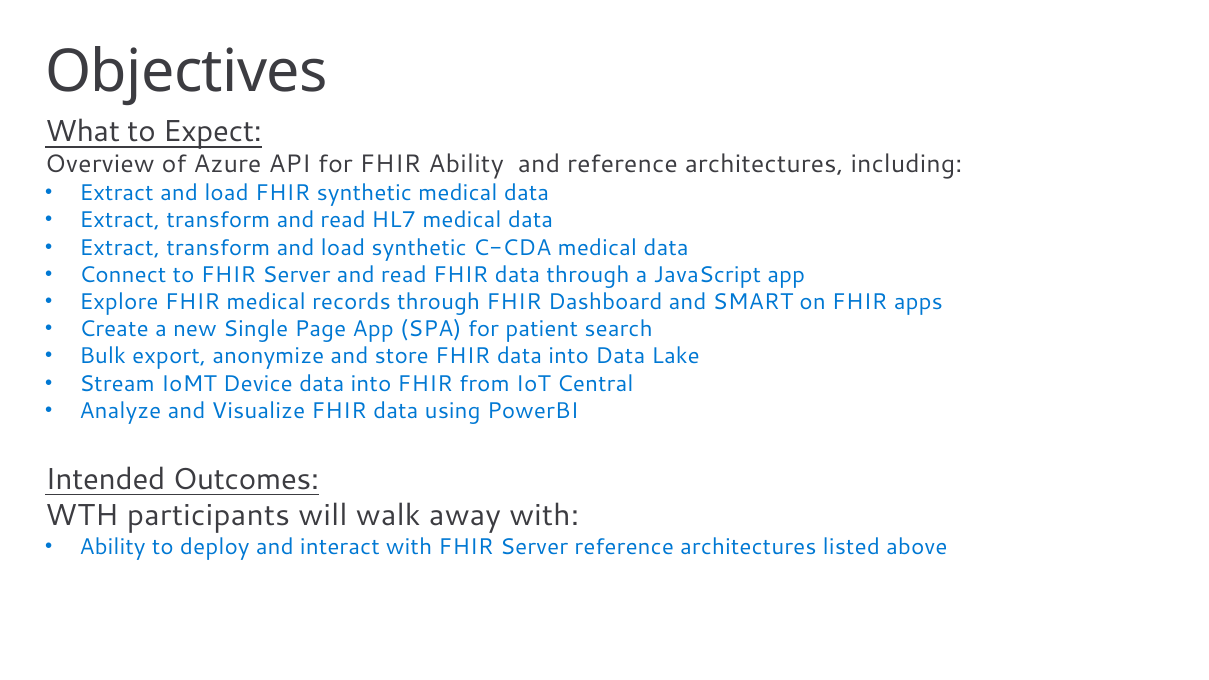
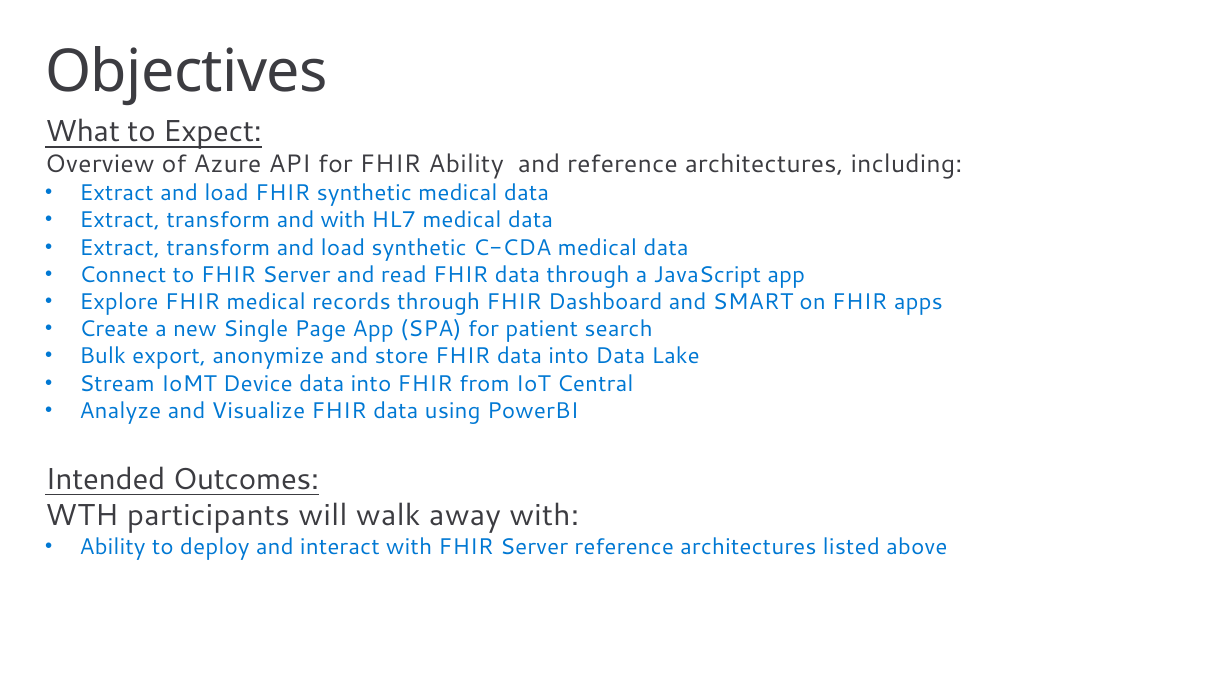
transform and read: read -> with
